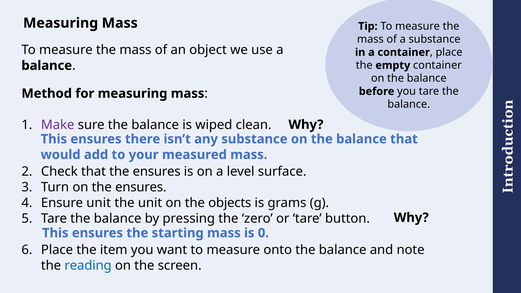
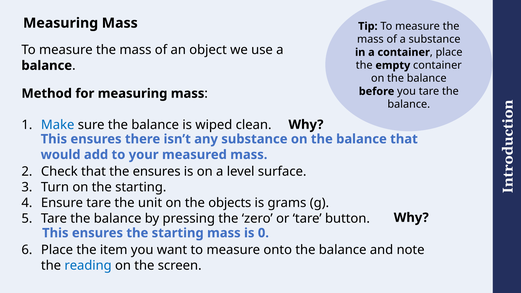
Make colour: purple -> blue
on the ensures: ensures -> starting
Ensure unit: unit -> tare
